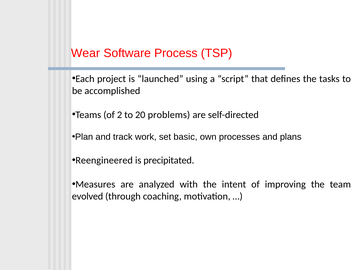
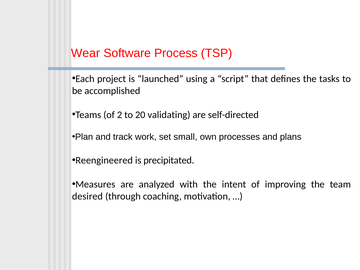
problems: problems -> validating
basic: basic -> small
evolved: evolved -> desired
